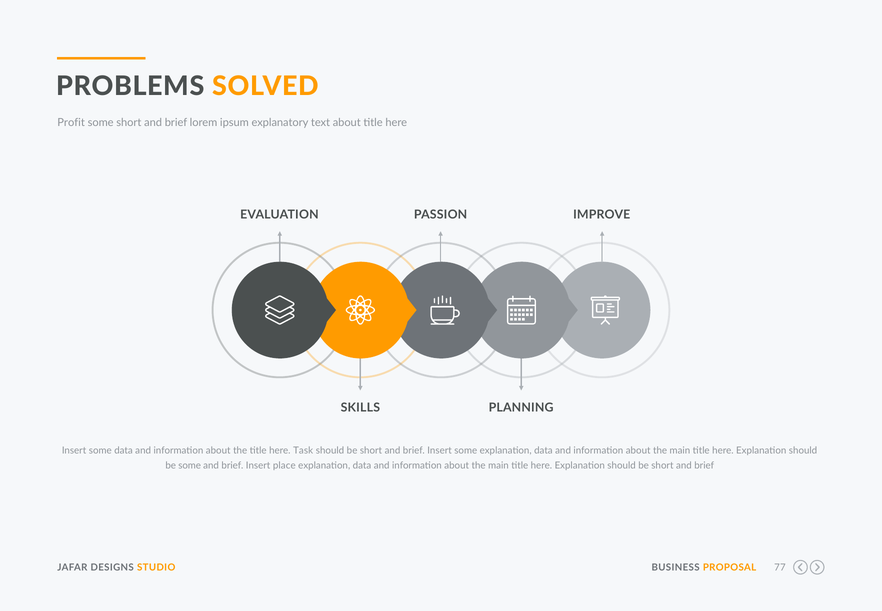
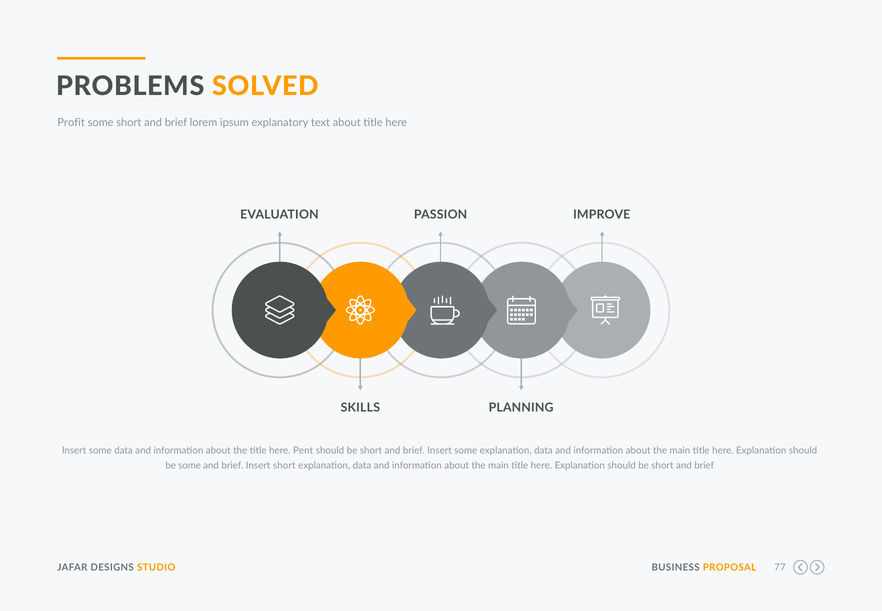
Task: Task -> Pent
Insert place: place -> short
